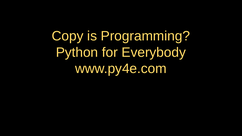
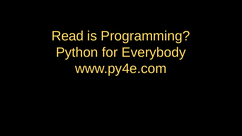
Copy: Copy -> Read
